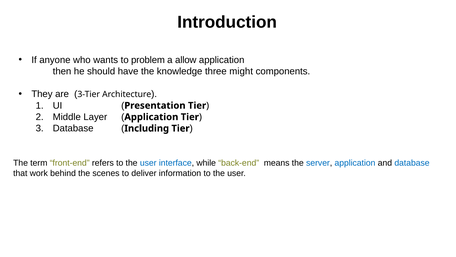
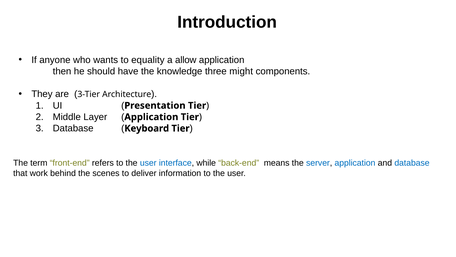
problem: problem -> equality
Including: Including -> Keyboard
